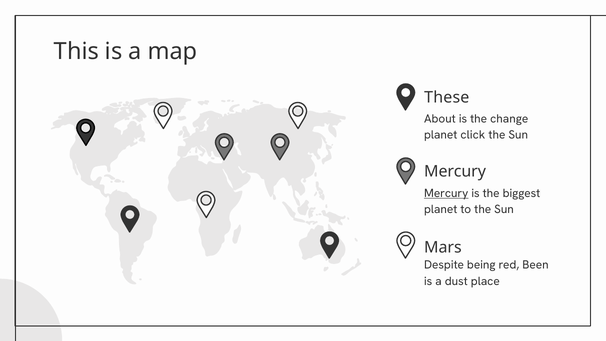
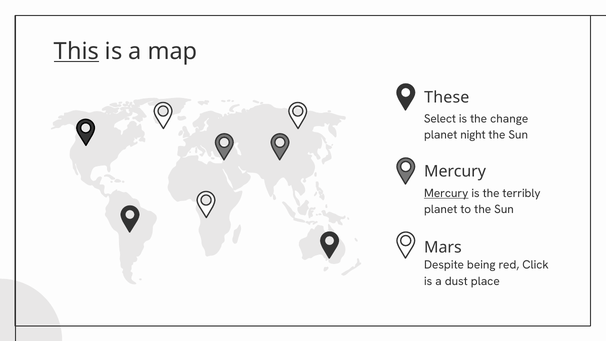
This underline: none -> present
About: About -> Select
click: click -> night
biggest: biggest -> terribly
Been: Been -> Click
